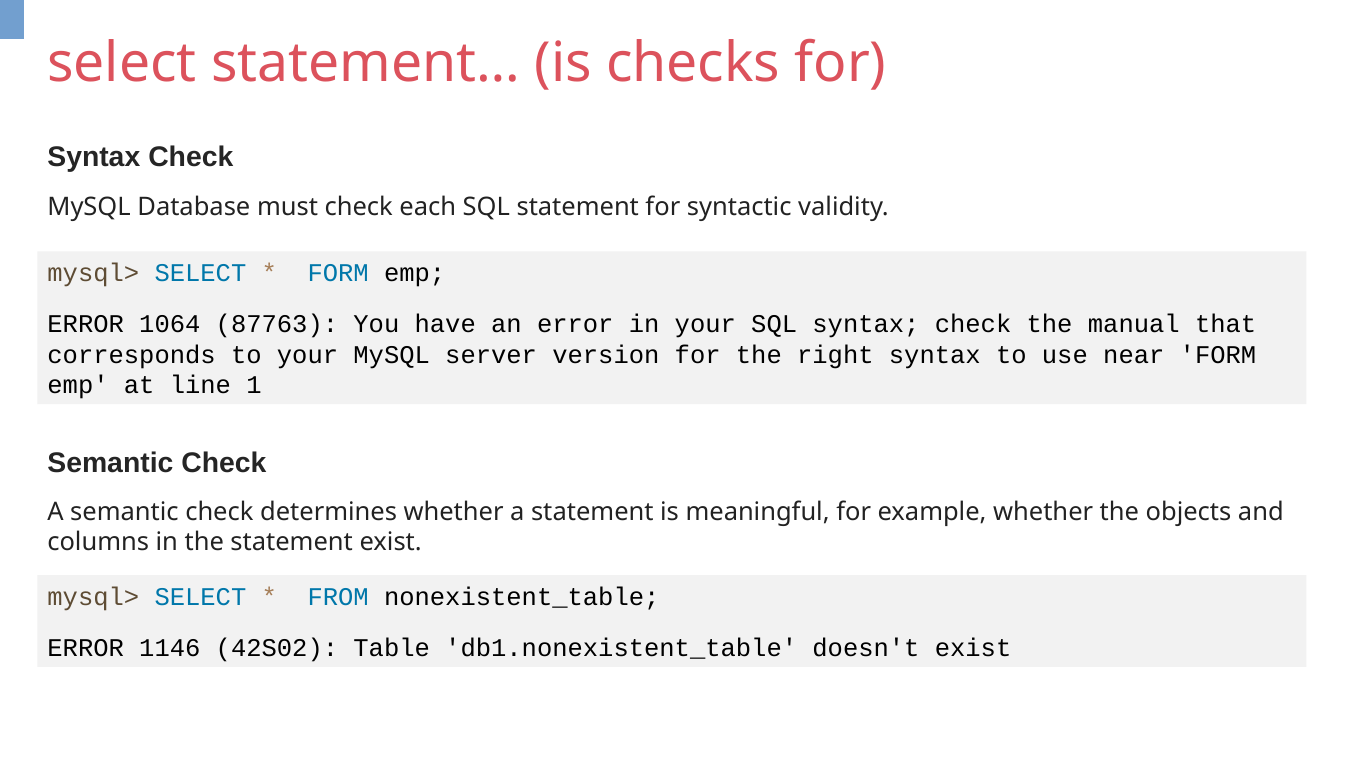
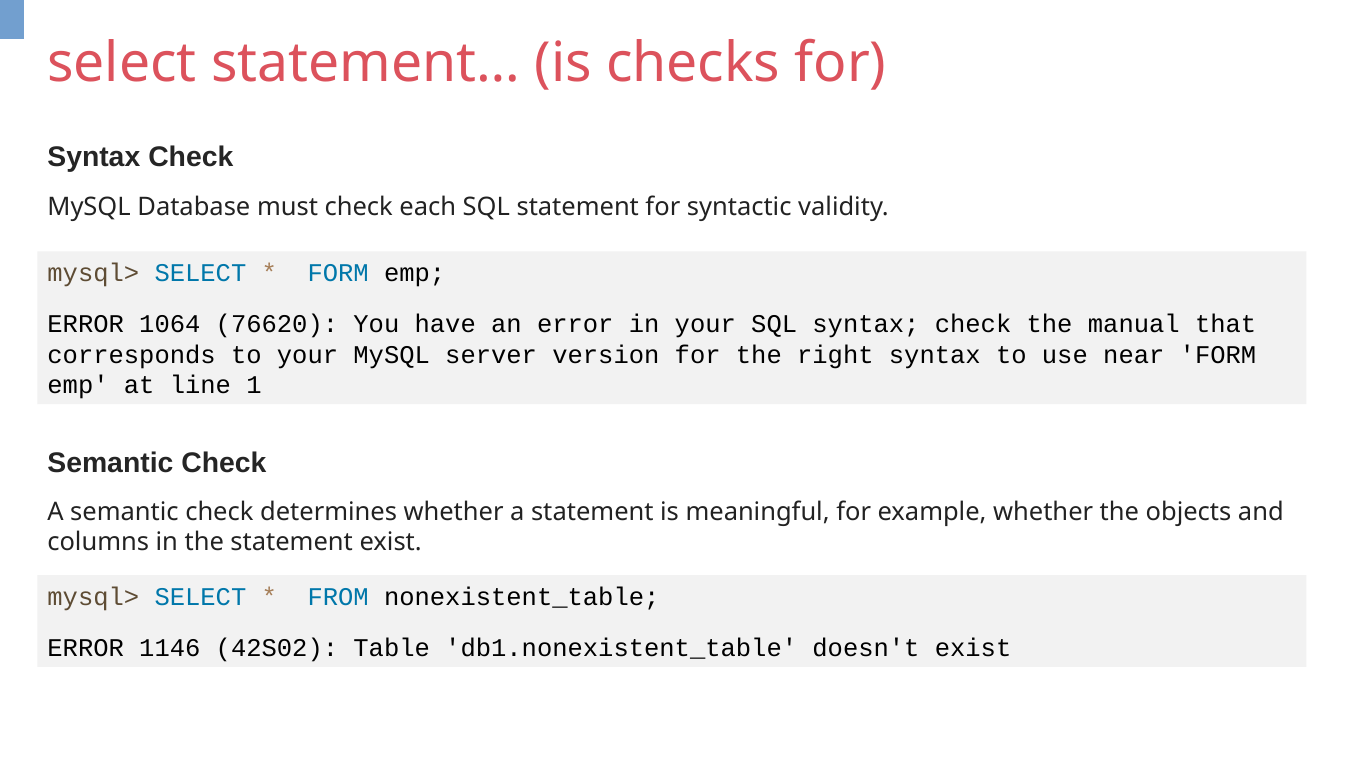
87763: 87763 -> 76620
